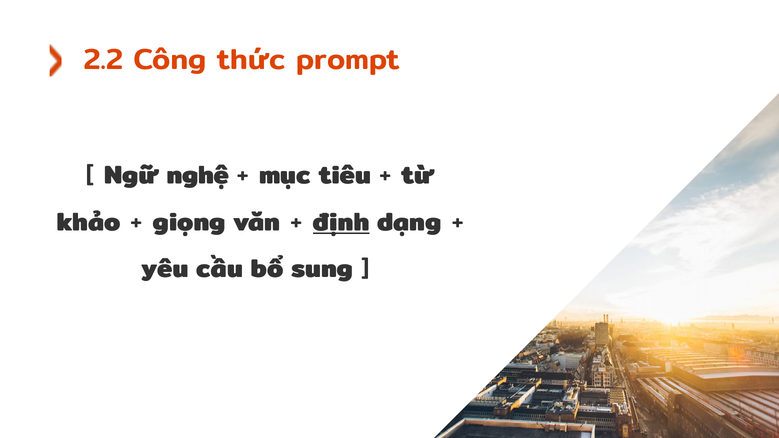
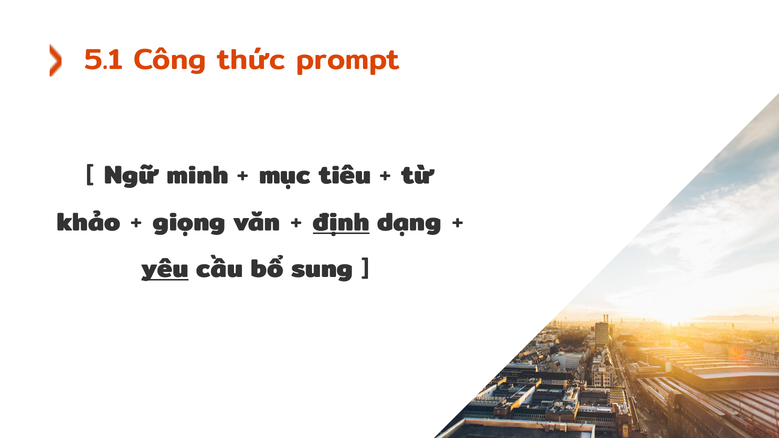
2.2: 2.2 -> 5.1
nghệ: nghệ -> minh
yêu underline: none -> present
